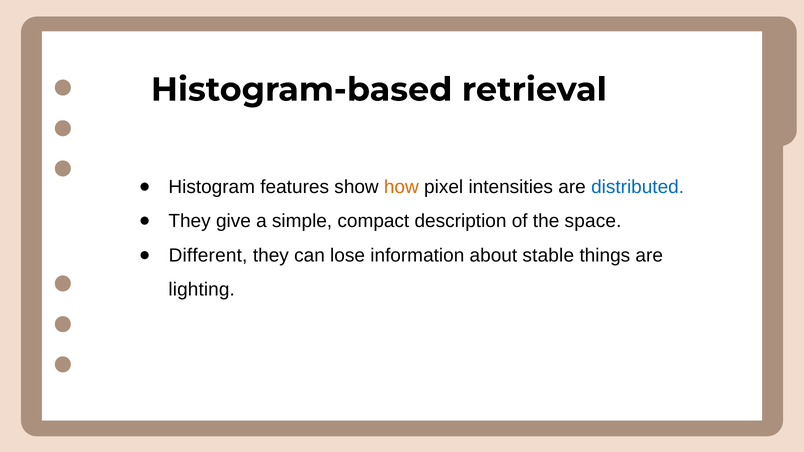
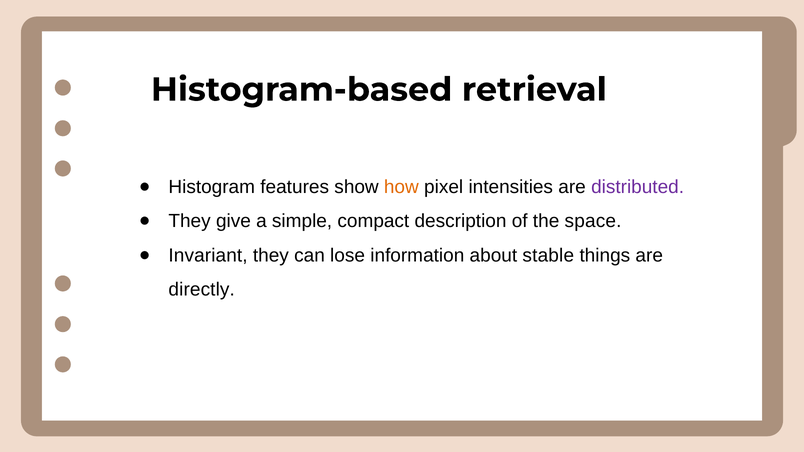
distributed colour: blue -> purple
Different: Different -> Invariant
lighting: lighting -> directly
